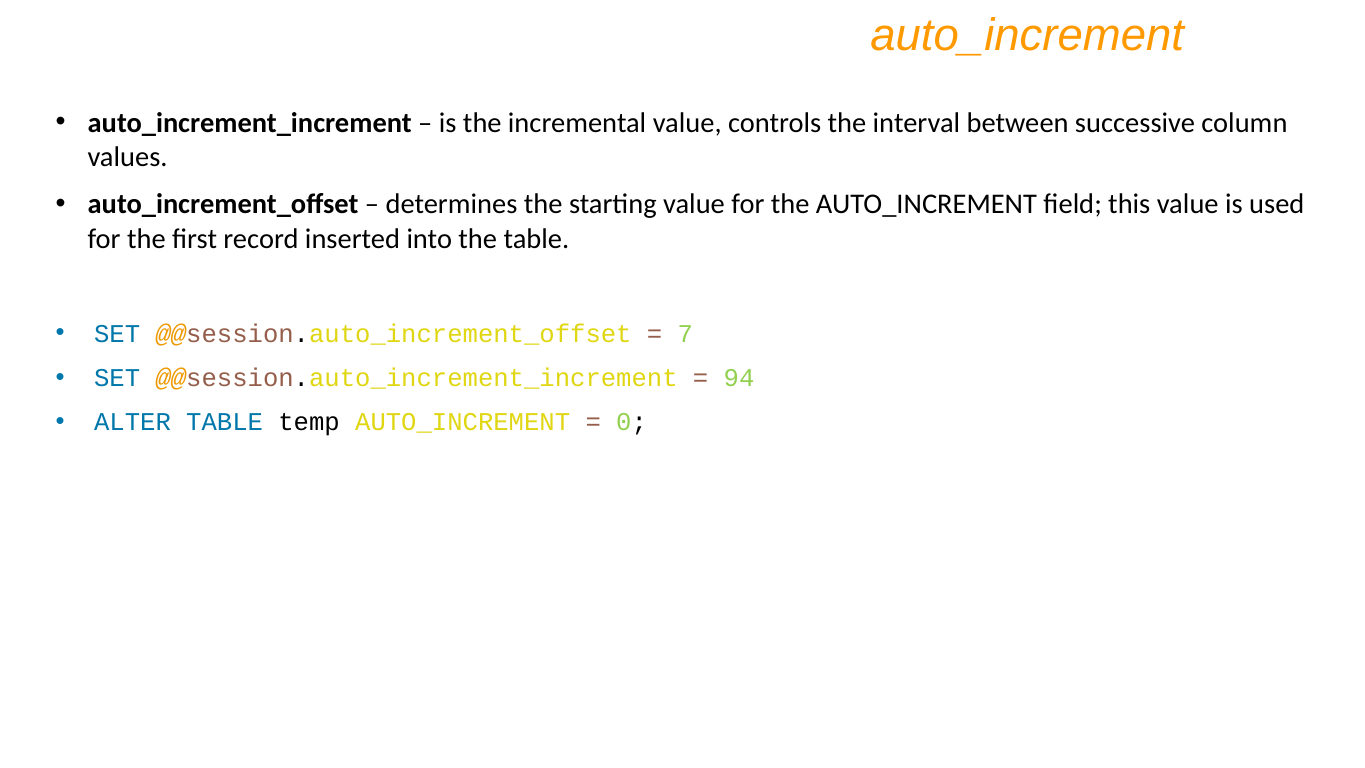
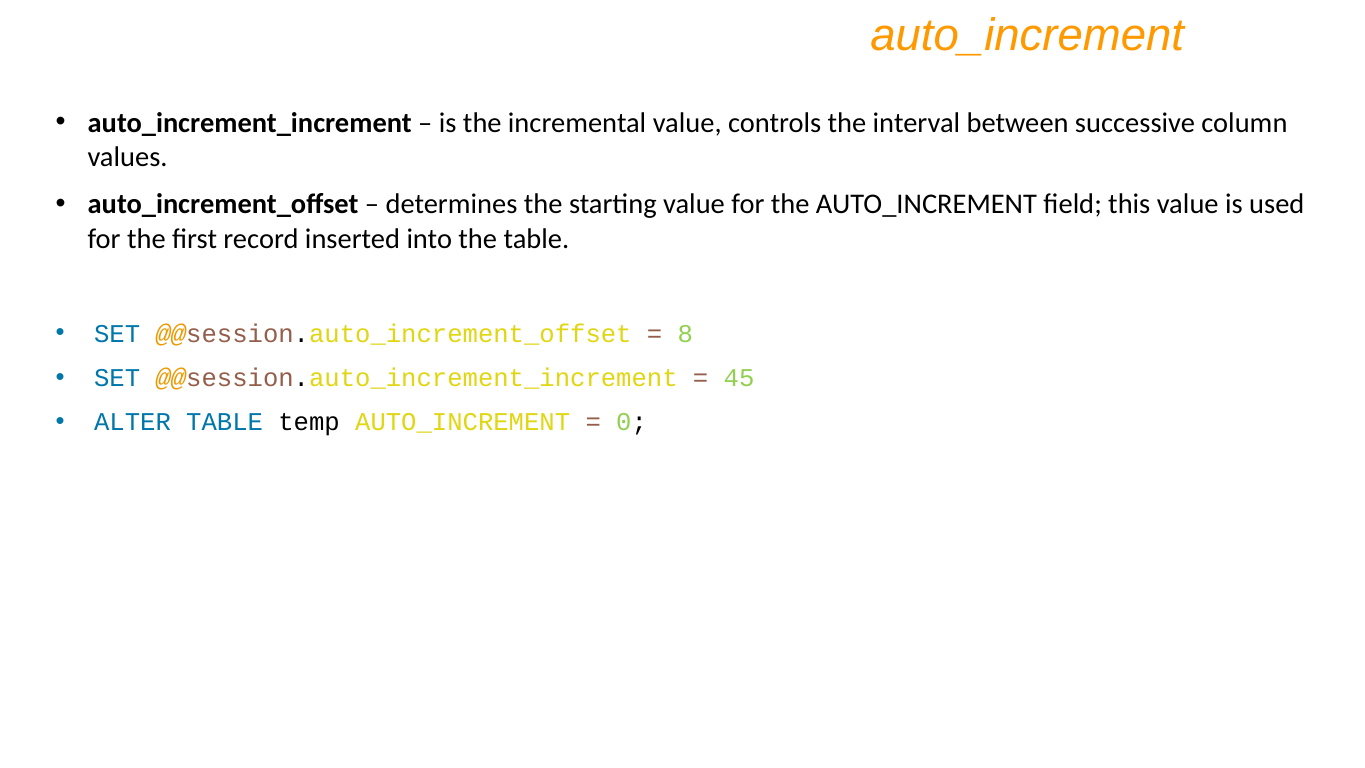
7: 7 -> 8
94: 94 -> 45
